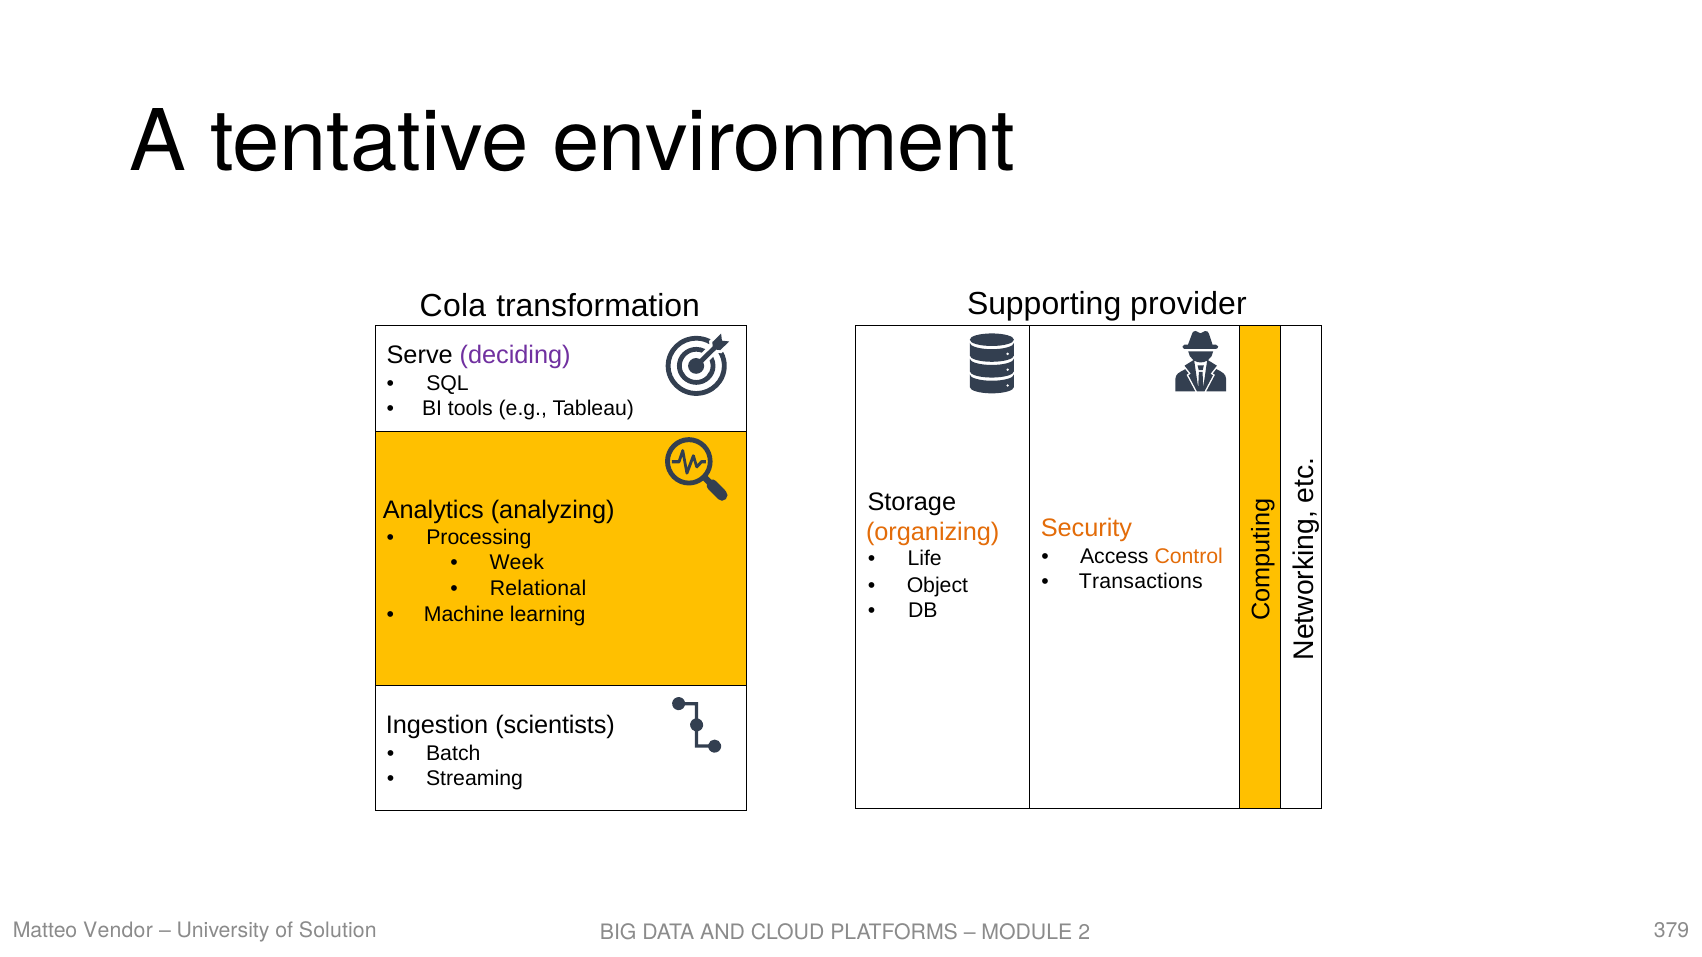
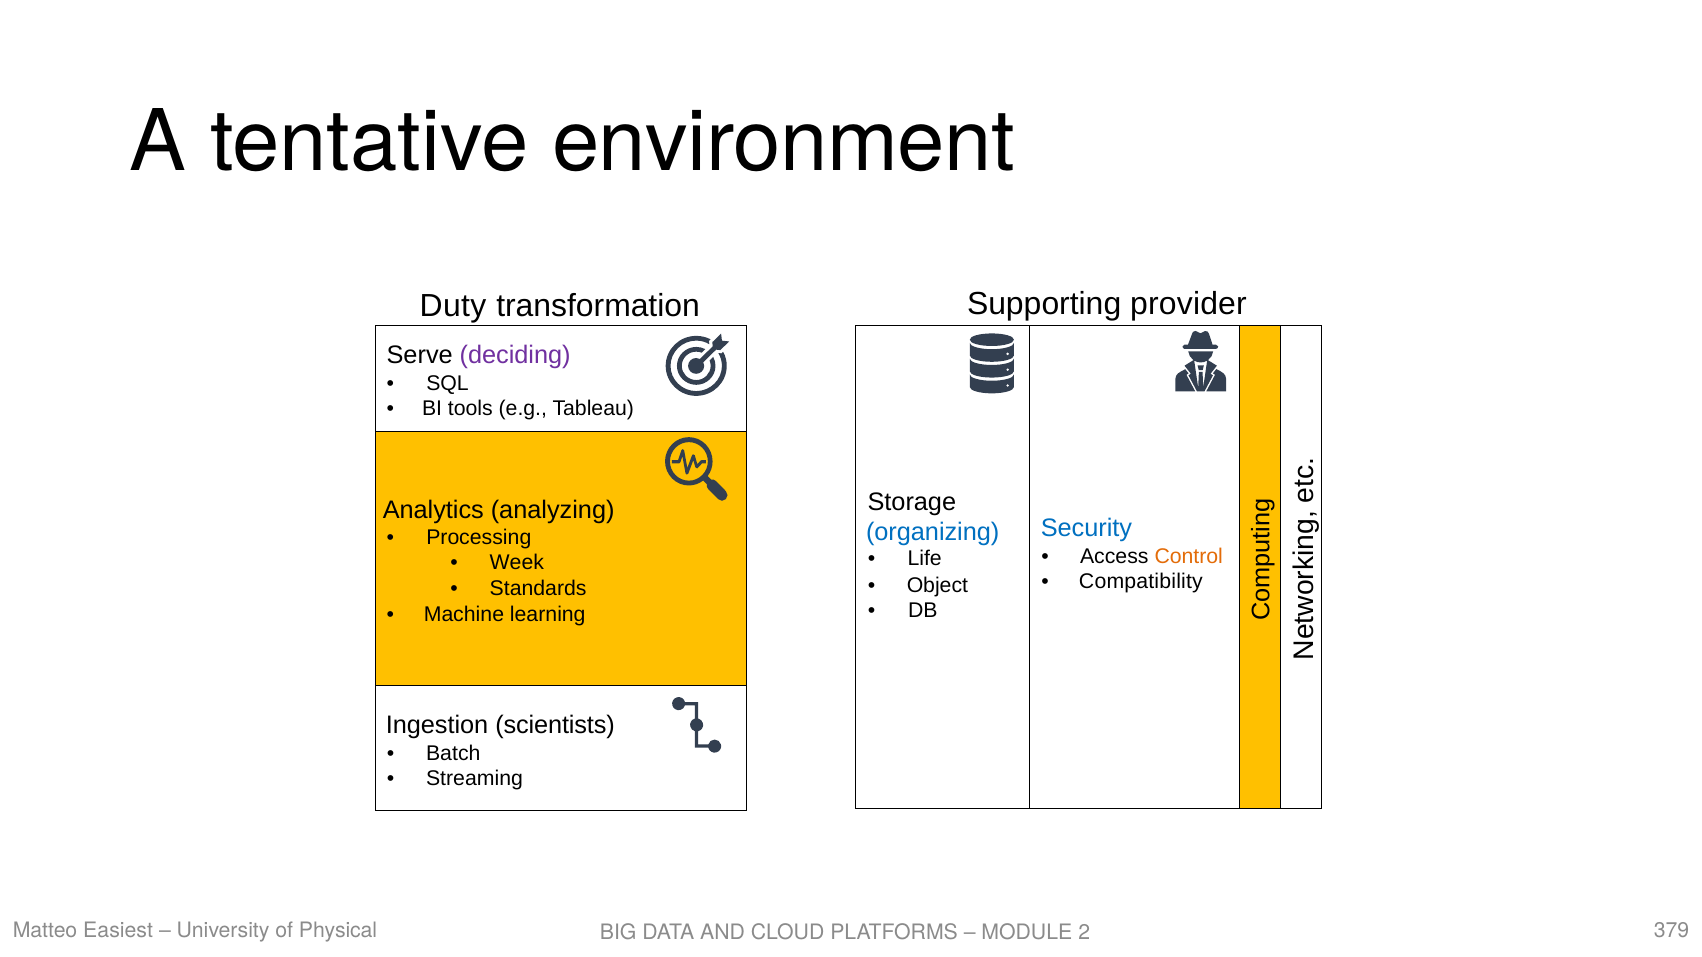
Cola: Cola -> Duty
Security colour: orange -> blue
organizing colour: orange -> blue
Transactions: Transactions -> Compatibility
Relational: Relational -> Standards
Vendor: Vendor -> Easiest
Solution: Solution -> Physical
